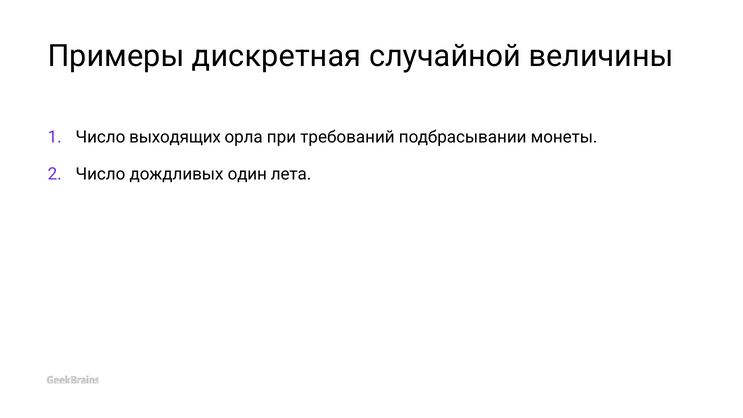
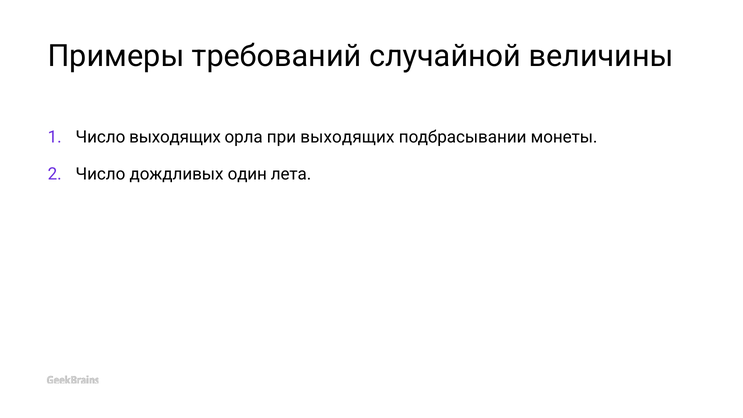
дискретная: дискретная -> требований
при требований: требований -> выходящих
